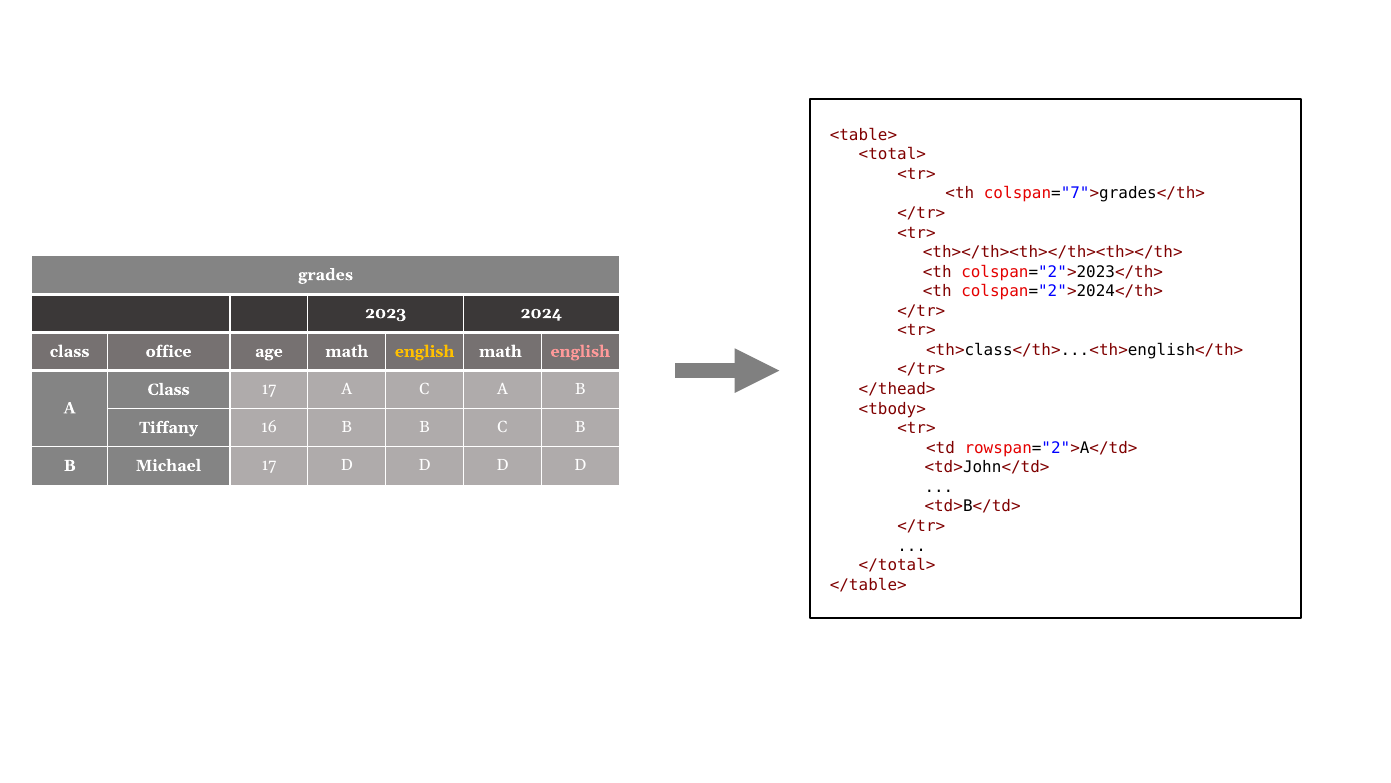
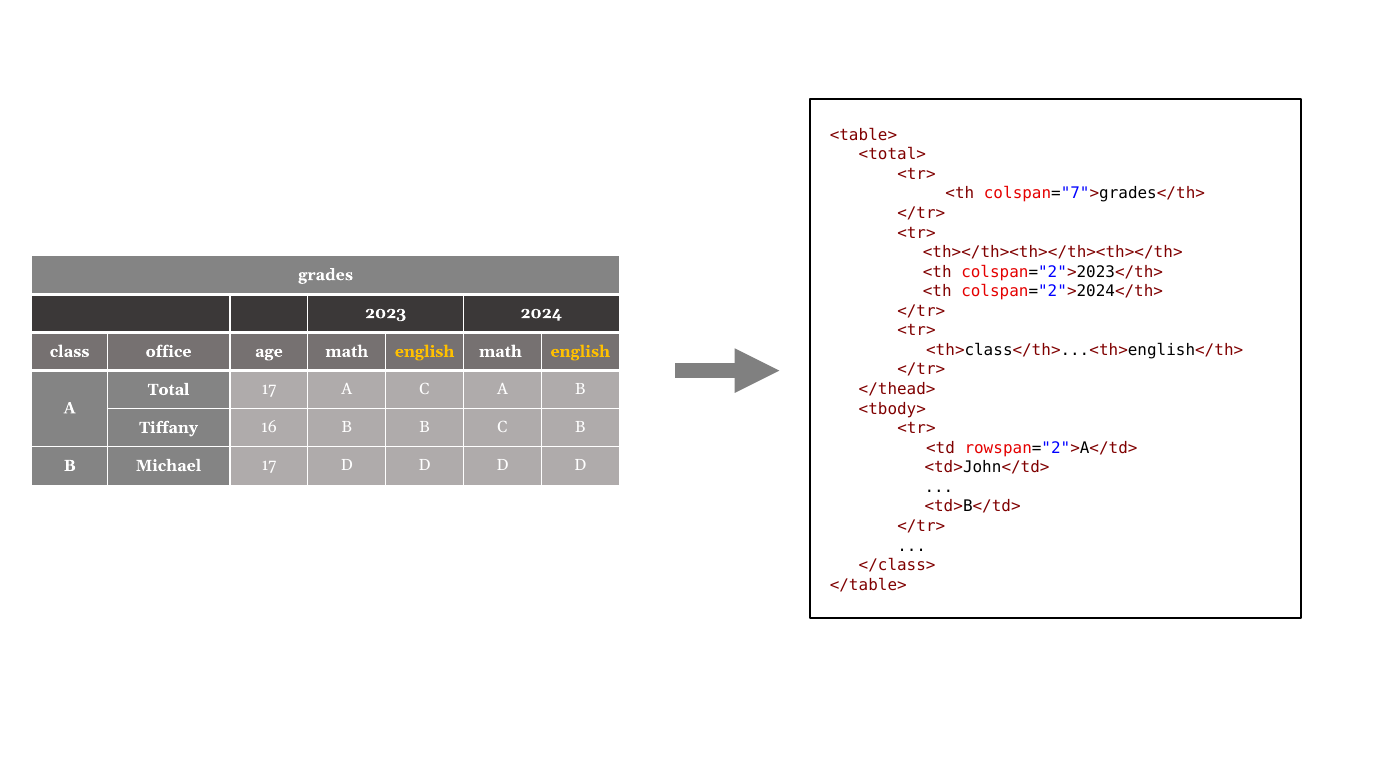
english at (580, 351) colour: pink -> yellow
Class at (169, 389): Class -> Total
</total>: </total> -> </class>
